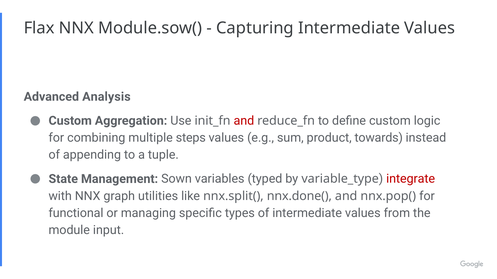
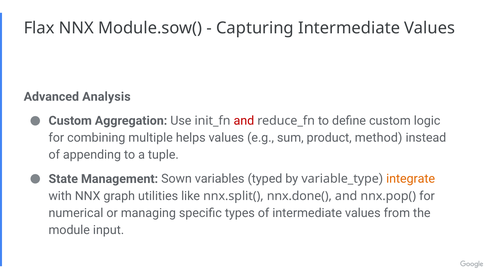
steps: steps -> helps
towards: towards -> method
integrate colour: red -> orange
functional: functional -> numerical
